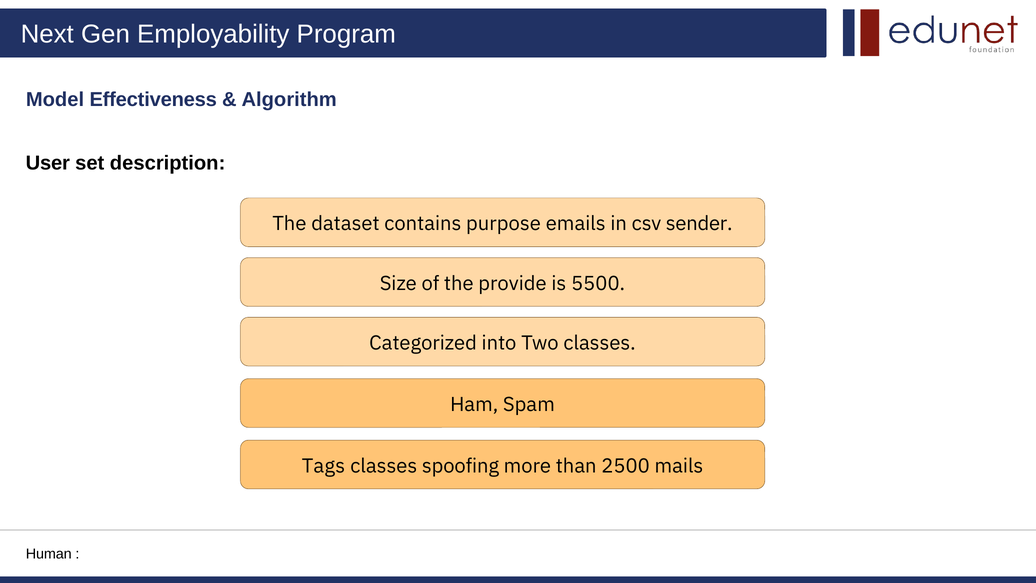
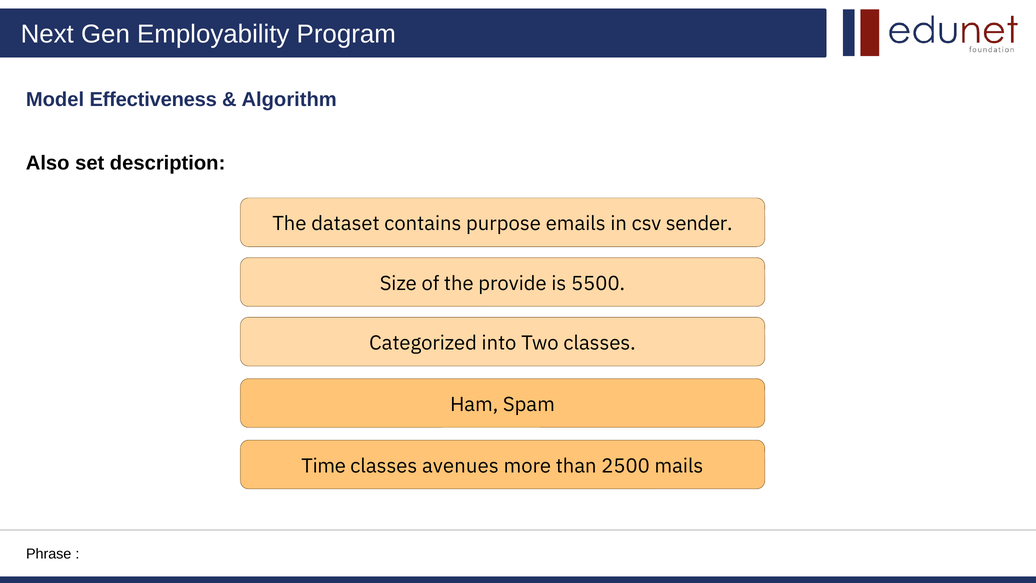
User: User -> Also
Tags: Tags -> Time
spoofing: spoofing -> avenues
Human: Human -> Phrase
